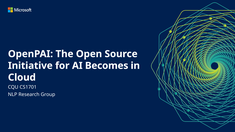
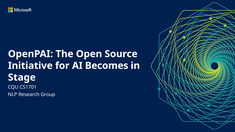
Cloud: Cloud -> Stage
